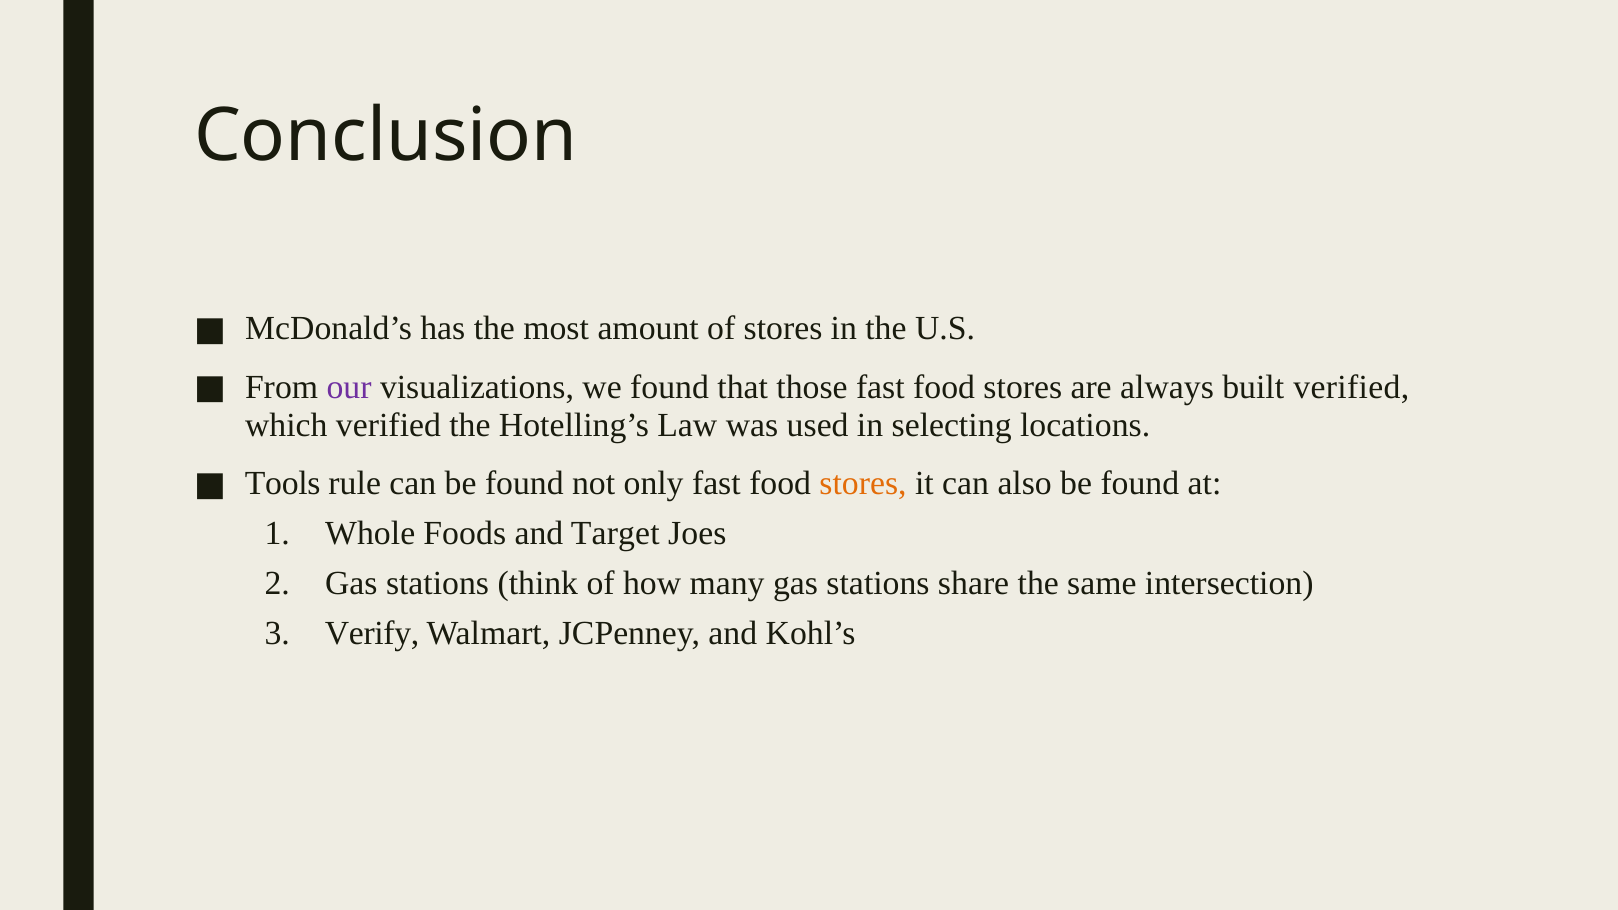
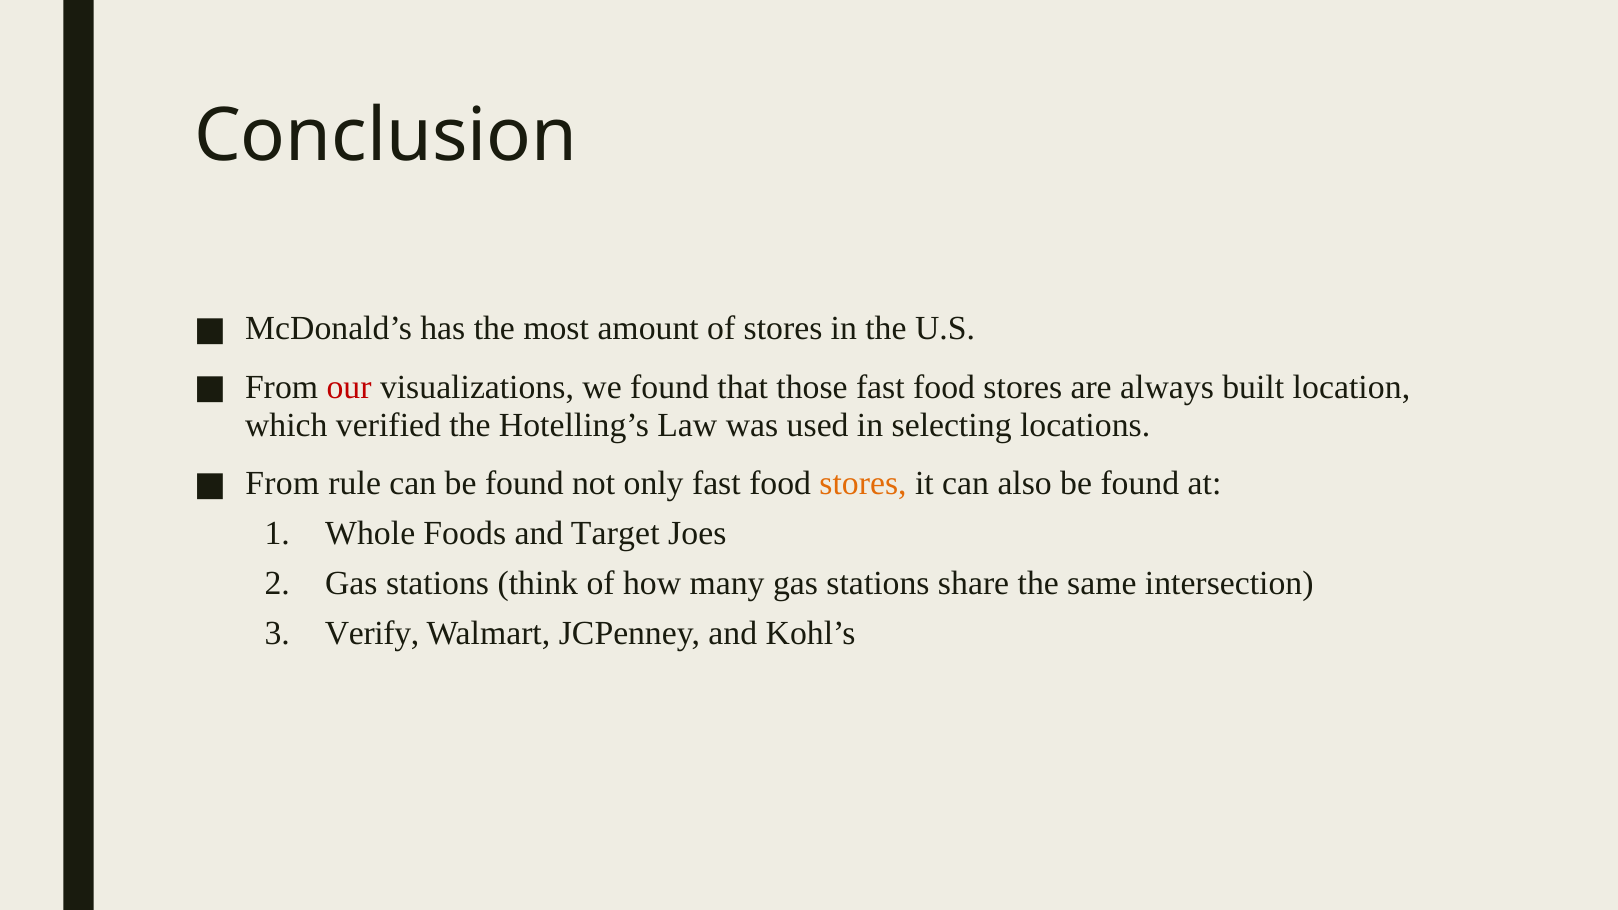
our colour: purple -> red
built verified: verified -> location
Tools at (283, 484): Tools -> From
